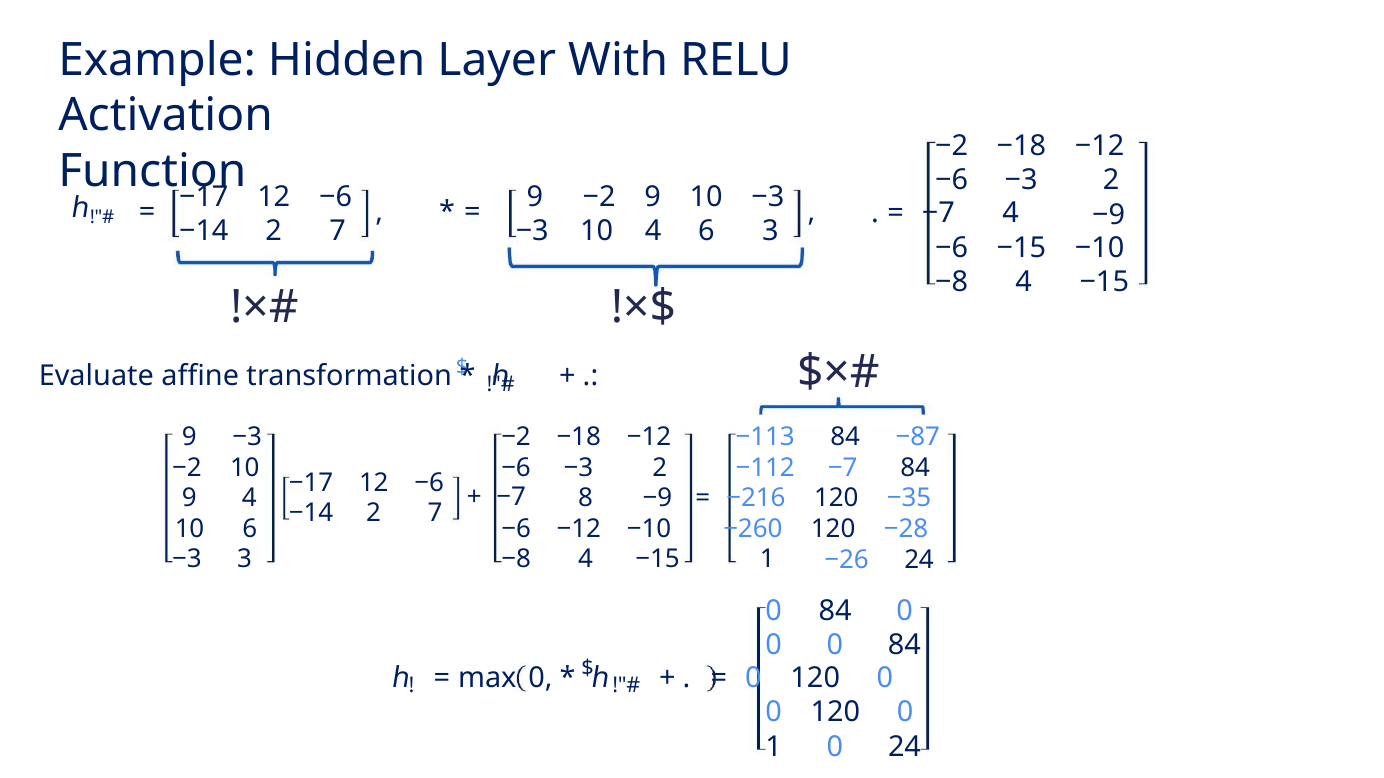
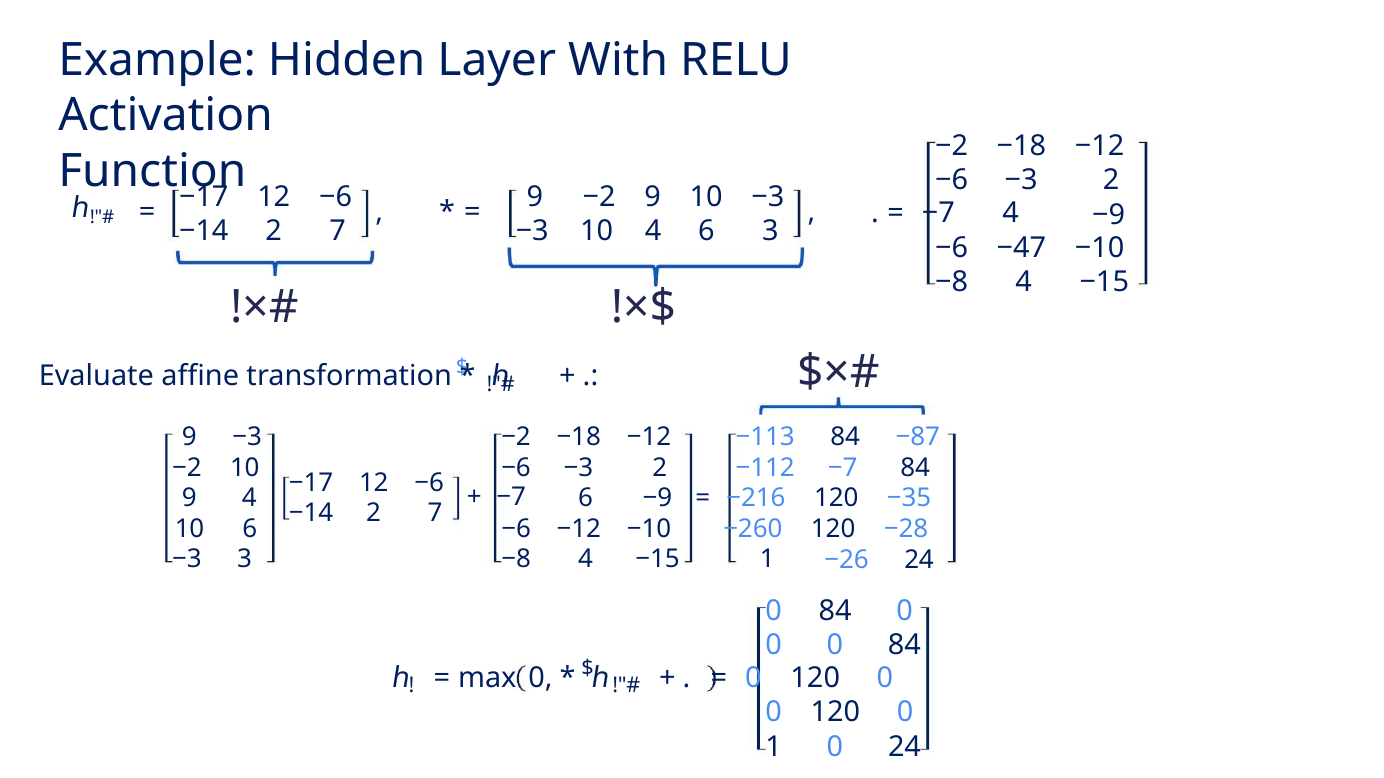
−6 −15: −15 -> −47
9 4 8: 8 -> 6
